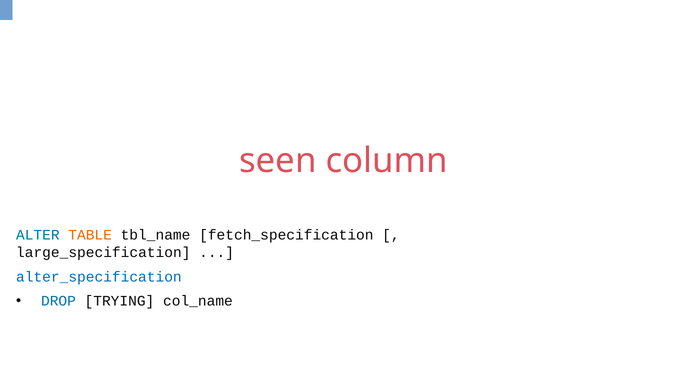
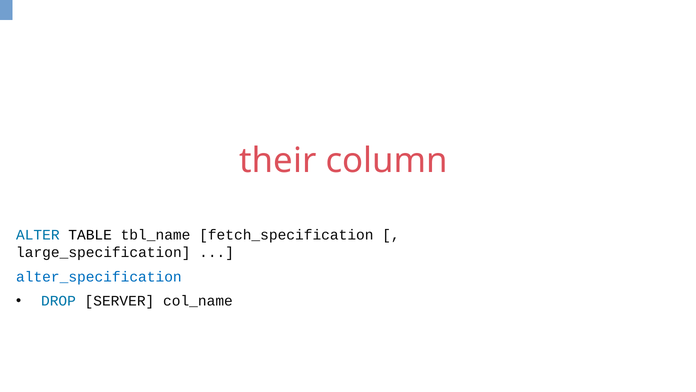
seen: seen -> their
TABLE colour: orange -> black
TRYING: TRYING -> SERVER
